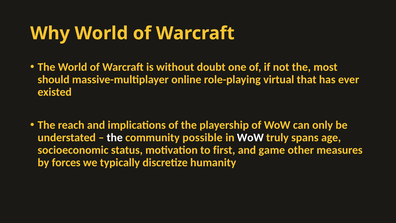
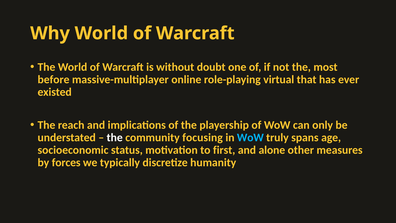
should: should -> before
possible: possible -> focusing
WoW at (250, 137) colour: white -> light blue
game: game -> alone
